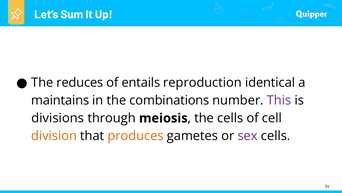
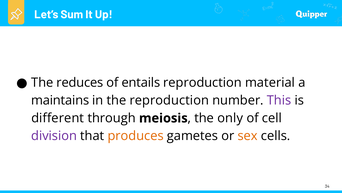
identical: identical -> material
the combinations: combinations -> reproduction
divisions: divisions -> different
the cells: cells -> only
division colour: orange -> purple
sex colour: purple -> orange
